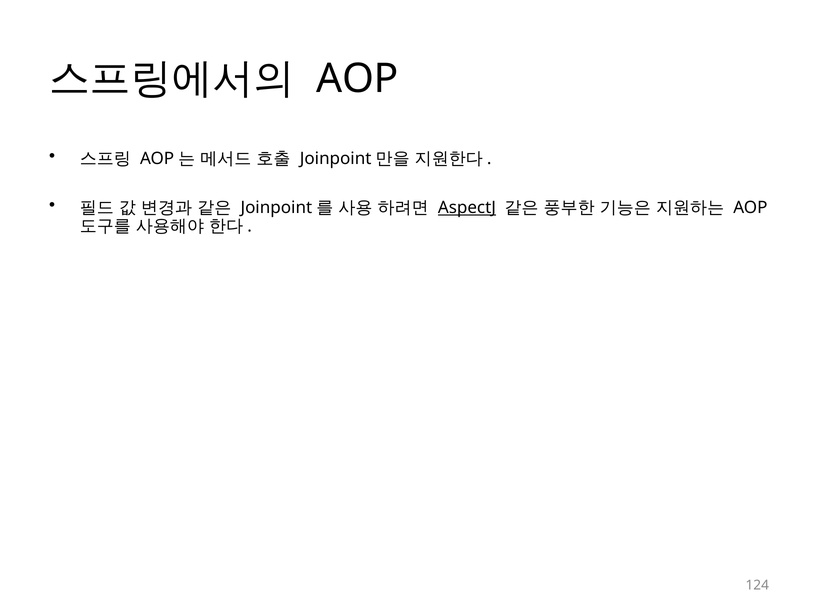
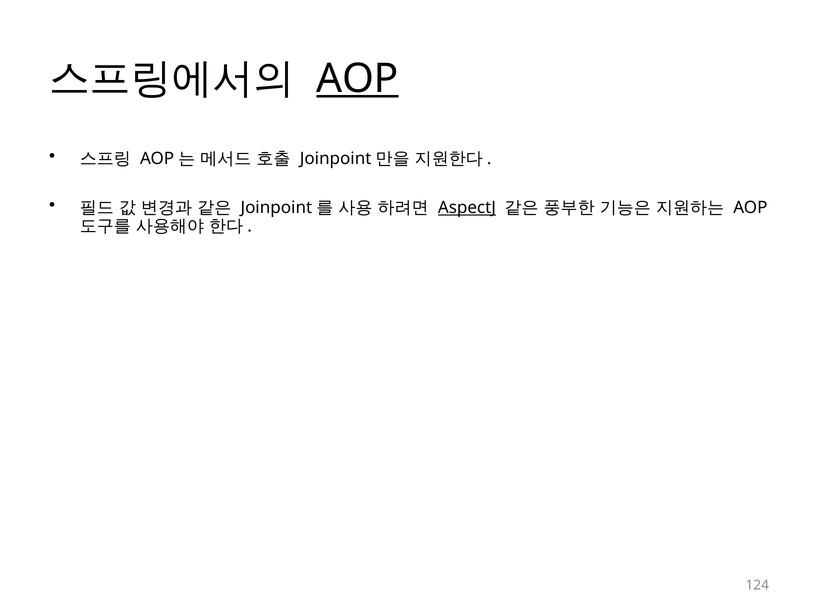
AOP at (358, 79) underline: none -> present
